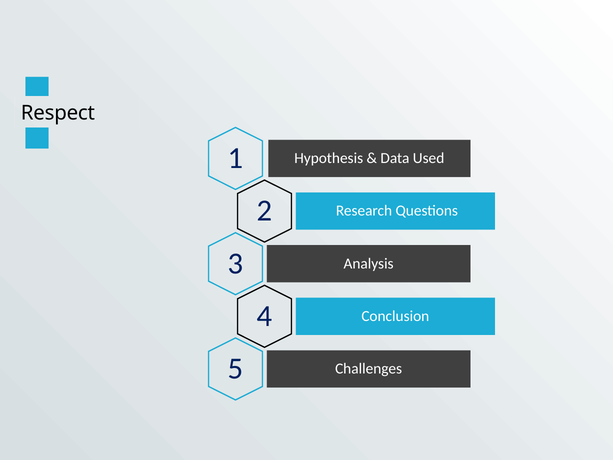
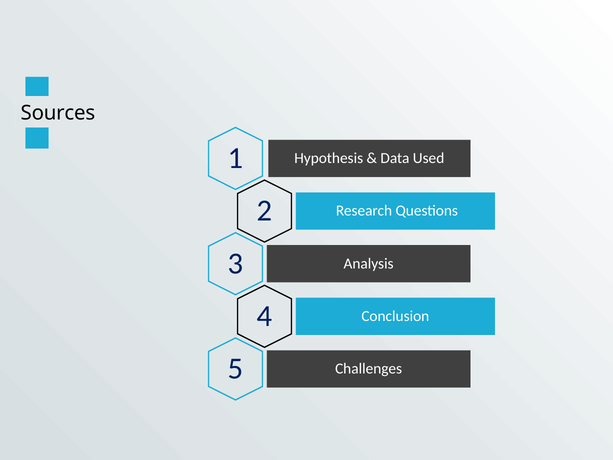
Respect: Respect -> Sources
